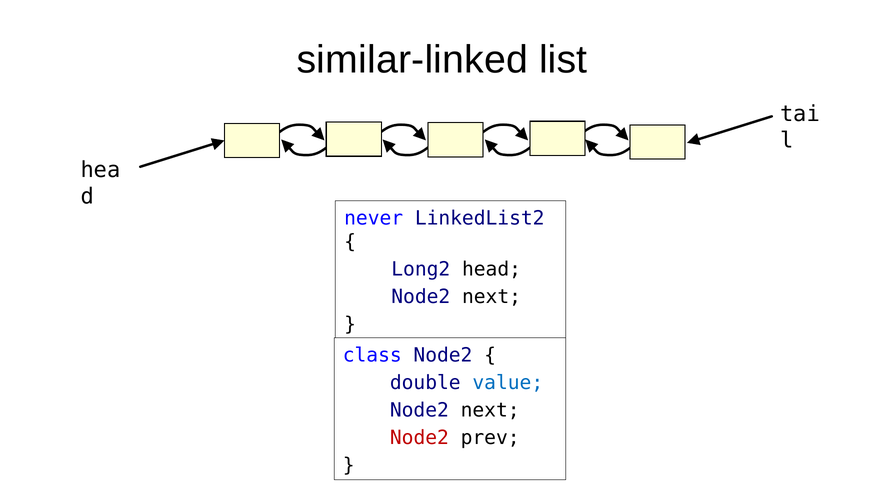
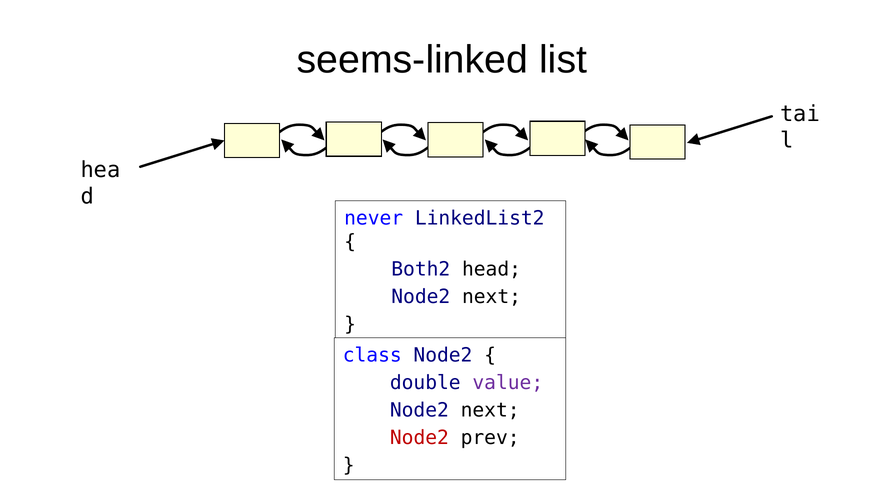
similar-linked: similar-linked -> seems-linked
Long2: Long2 -> Both2
value colour: blue -> purple
